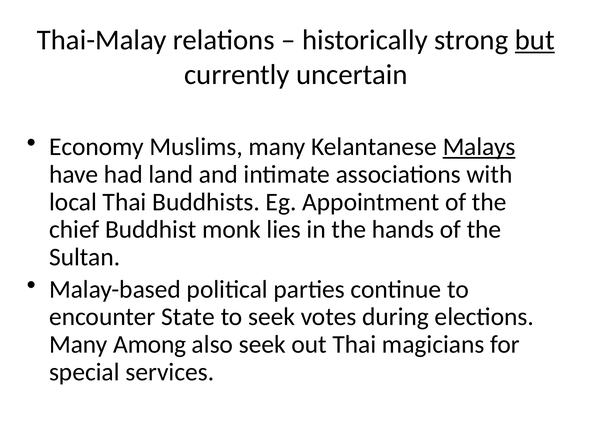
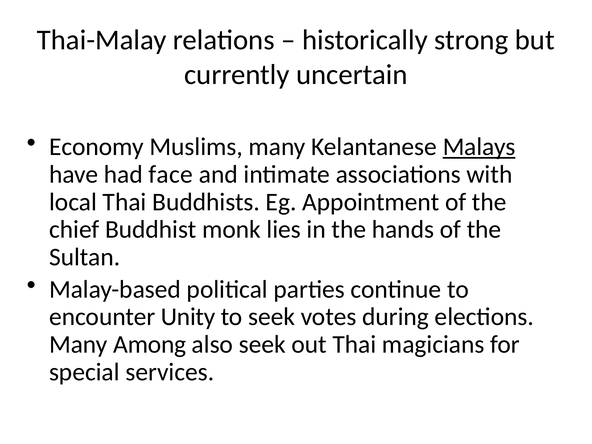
but underline: present -> none
land: land -> face
State: State -> Unity
